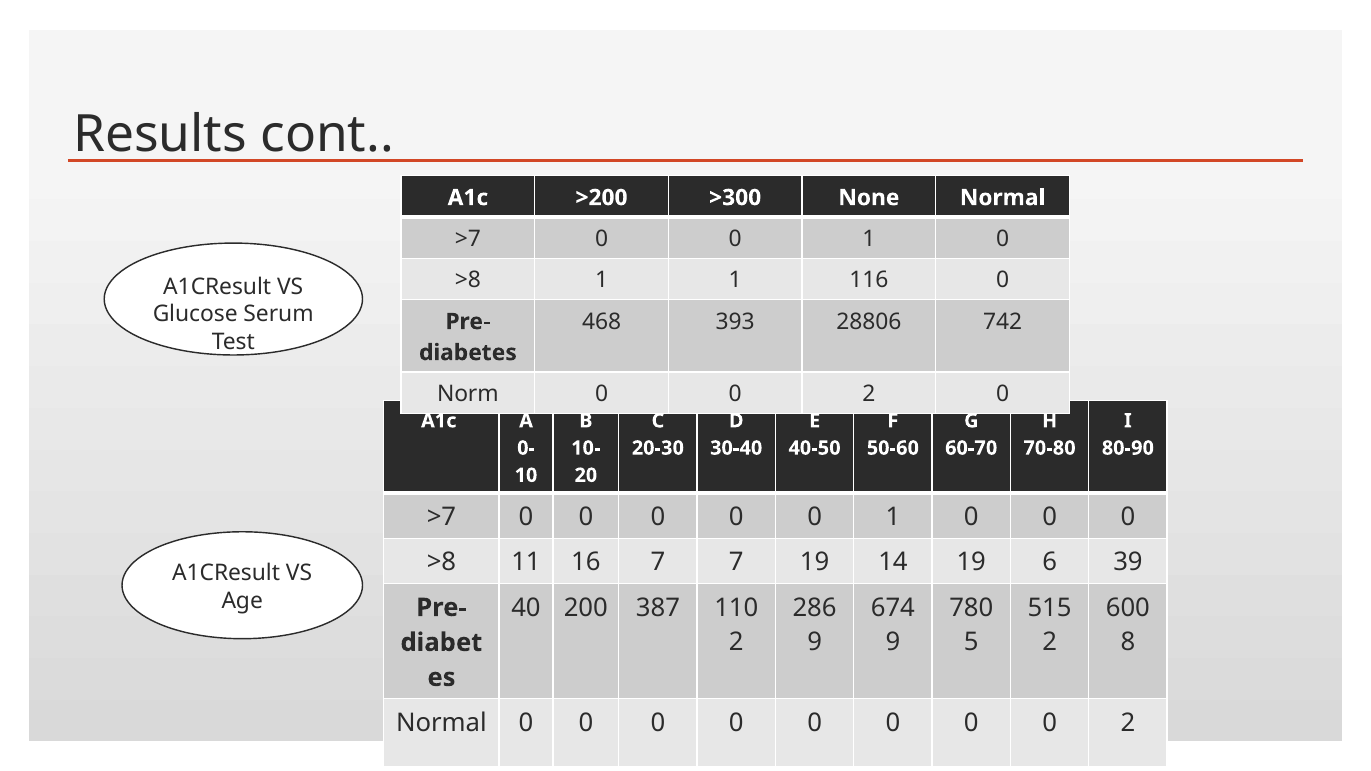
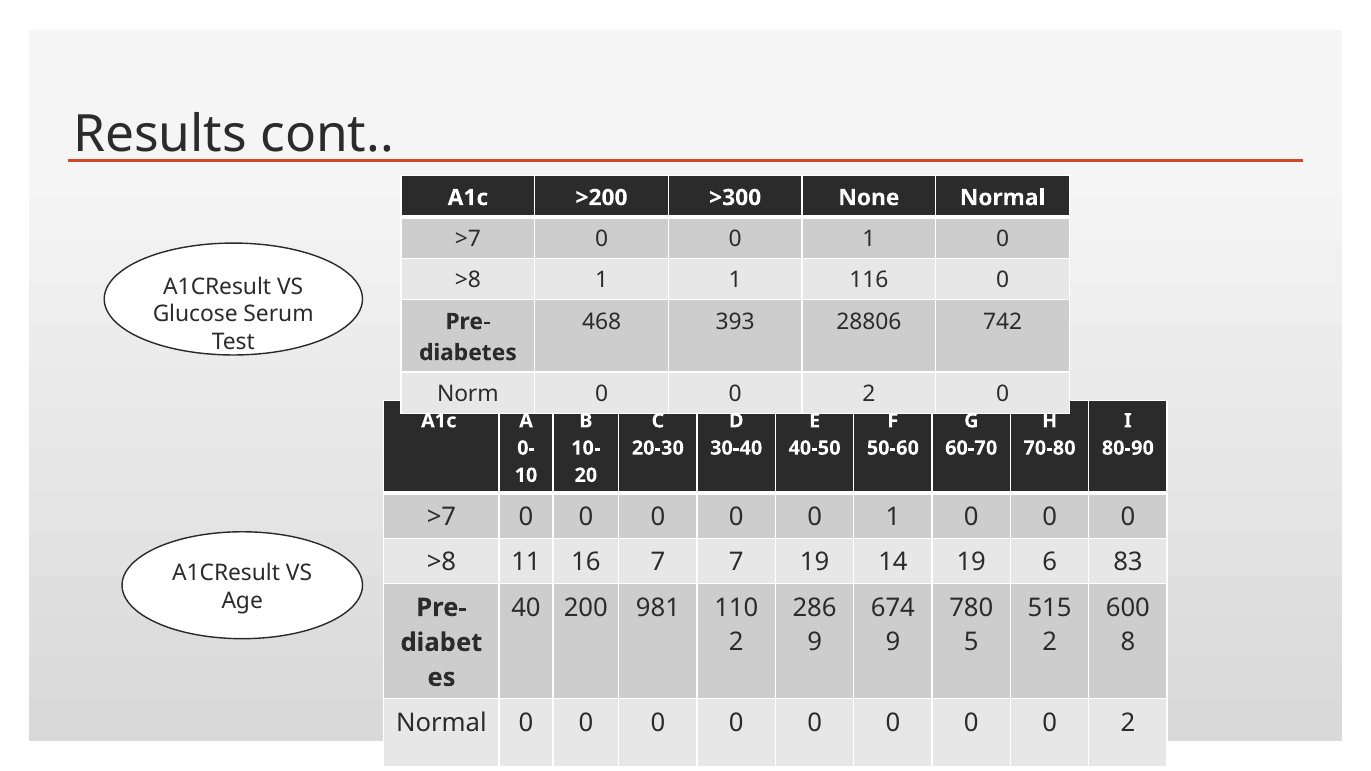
39: 39 -> 83
387: 387 -> 981
